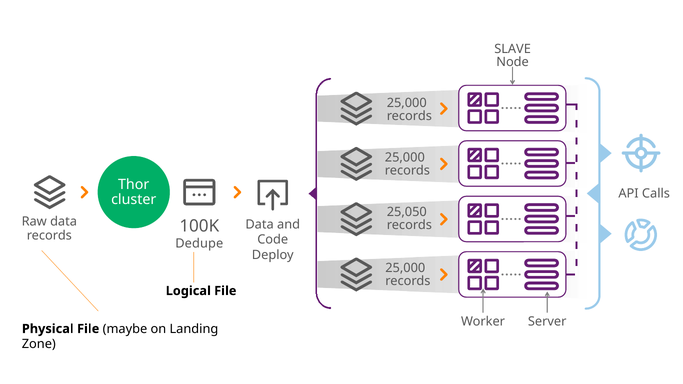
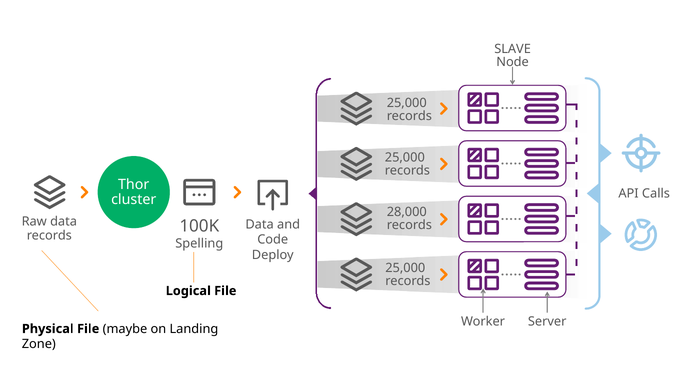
25,050: 25,050 -> 28,000
Dedupe: Dedupe -> Spelling
